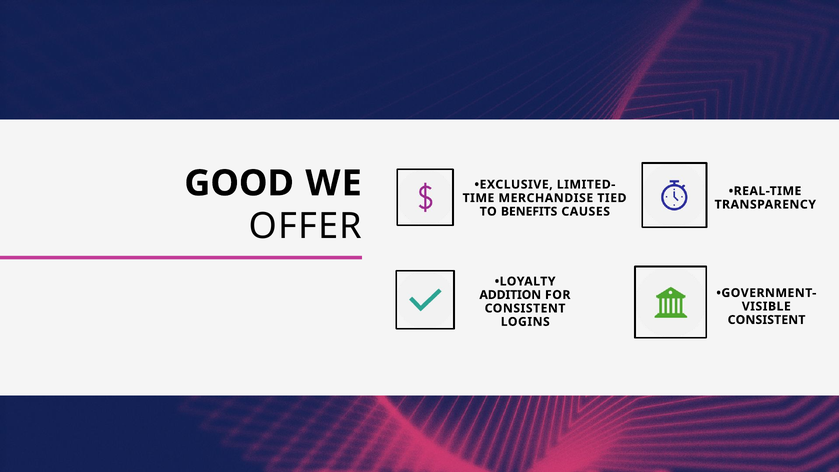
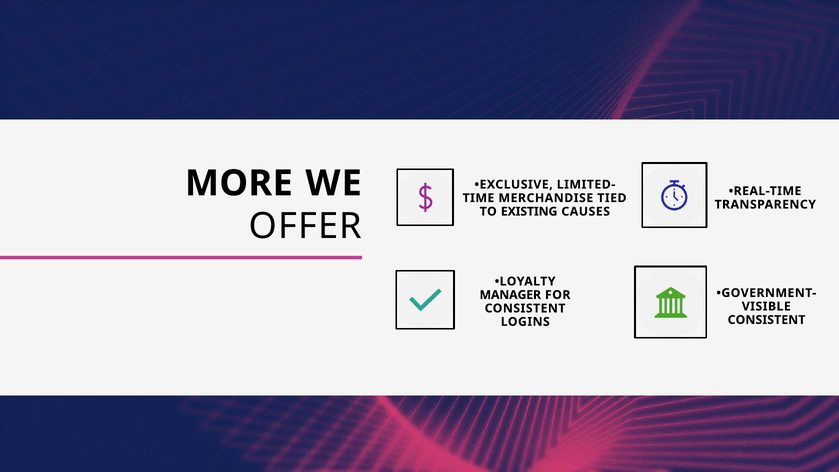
GOOD: GOOD -> MORE
BENEFITS: BENEFITS -> EXISTING
ADDITION: ADDITION -> MANAGER
